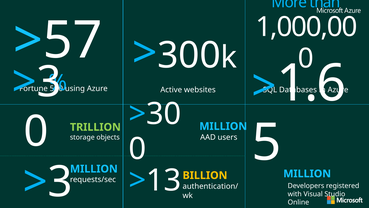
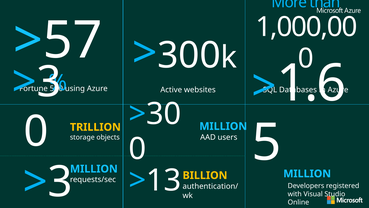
TRILLION colour: light green -> yellow
